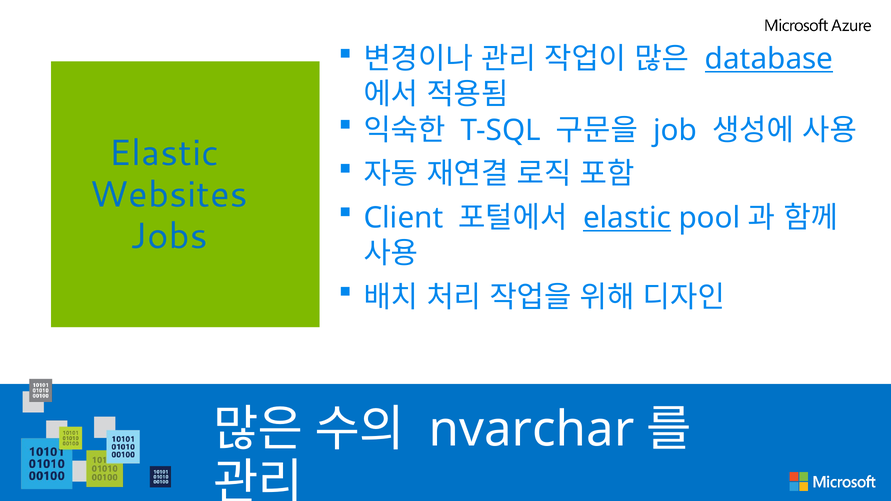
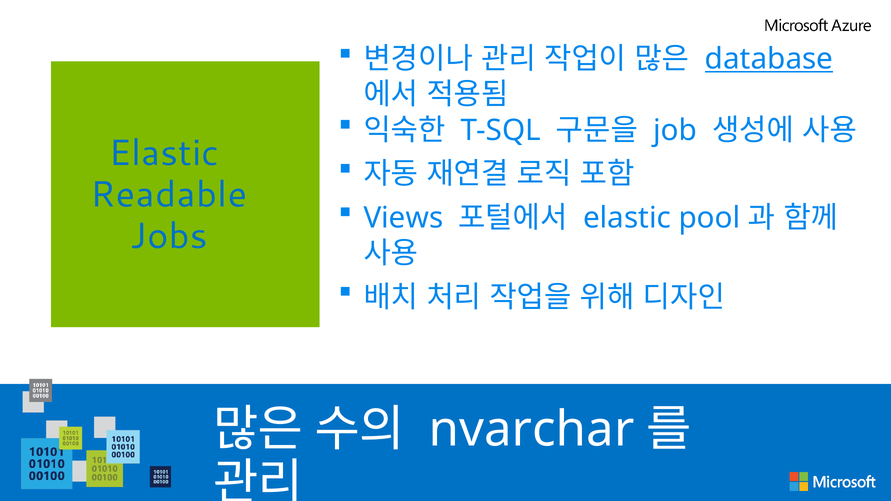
Websites: Websites -> Readable
Client: Client -> Views
elastic at (627, 218) underline: present -> none
